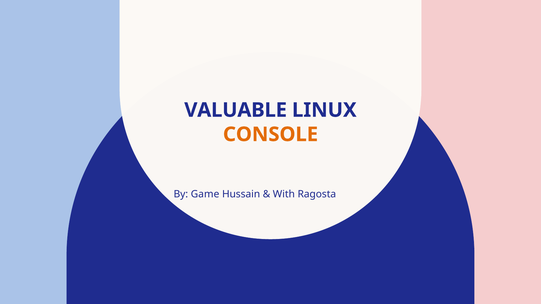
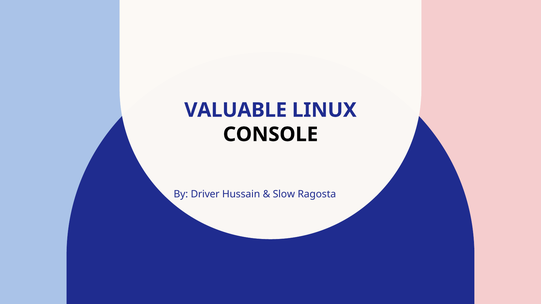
CONSOLE colour: orange -> black
Game: Game -> Driver
With: With -> Slow
